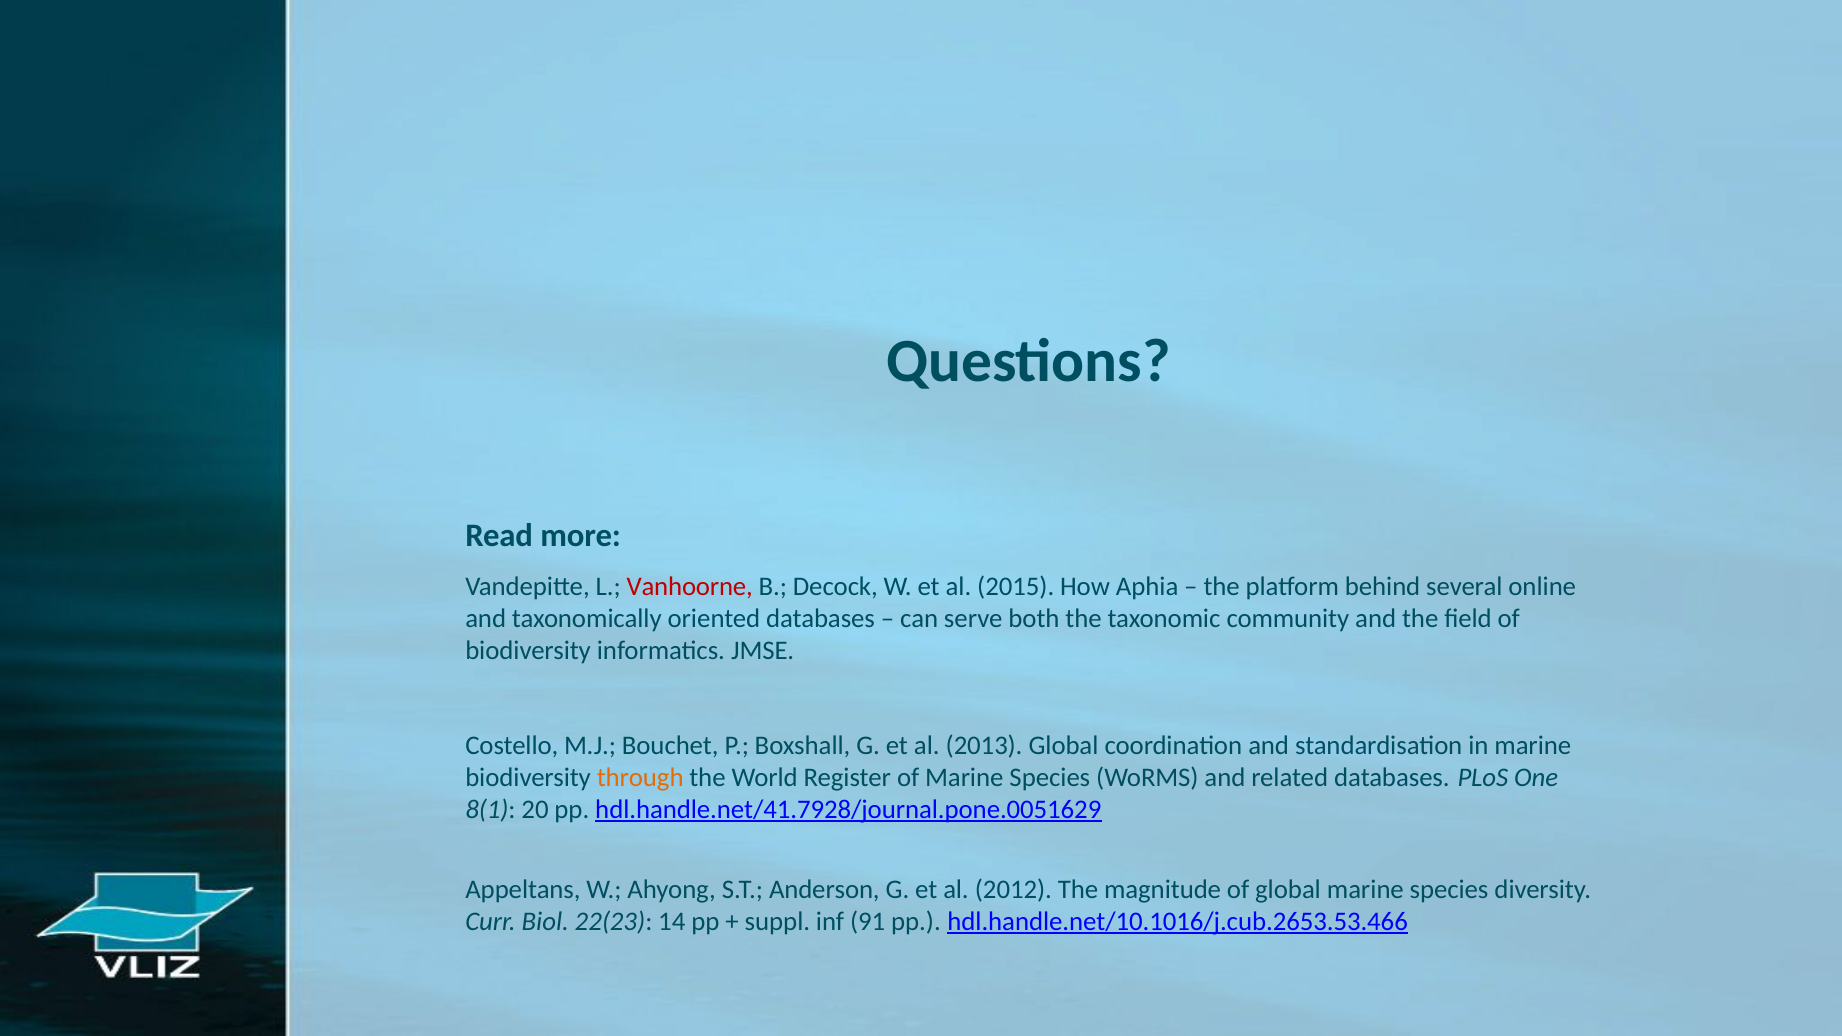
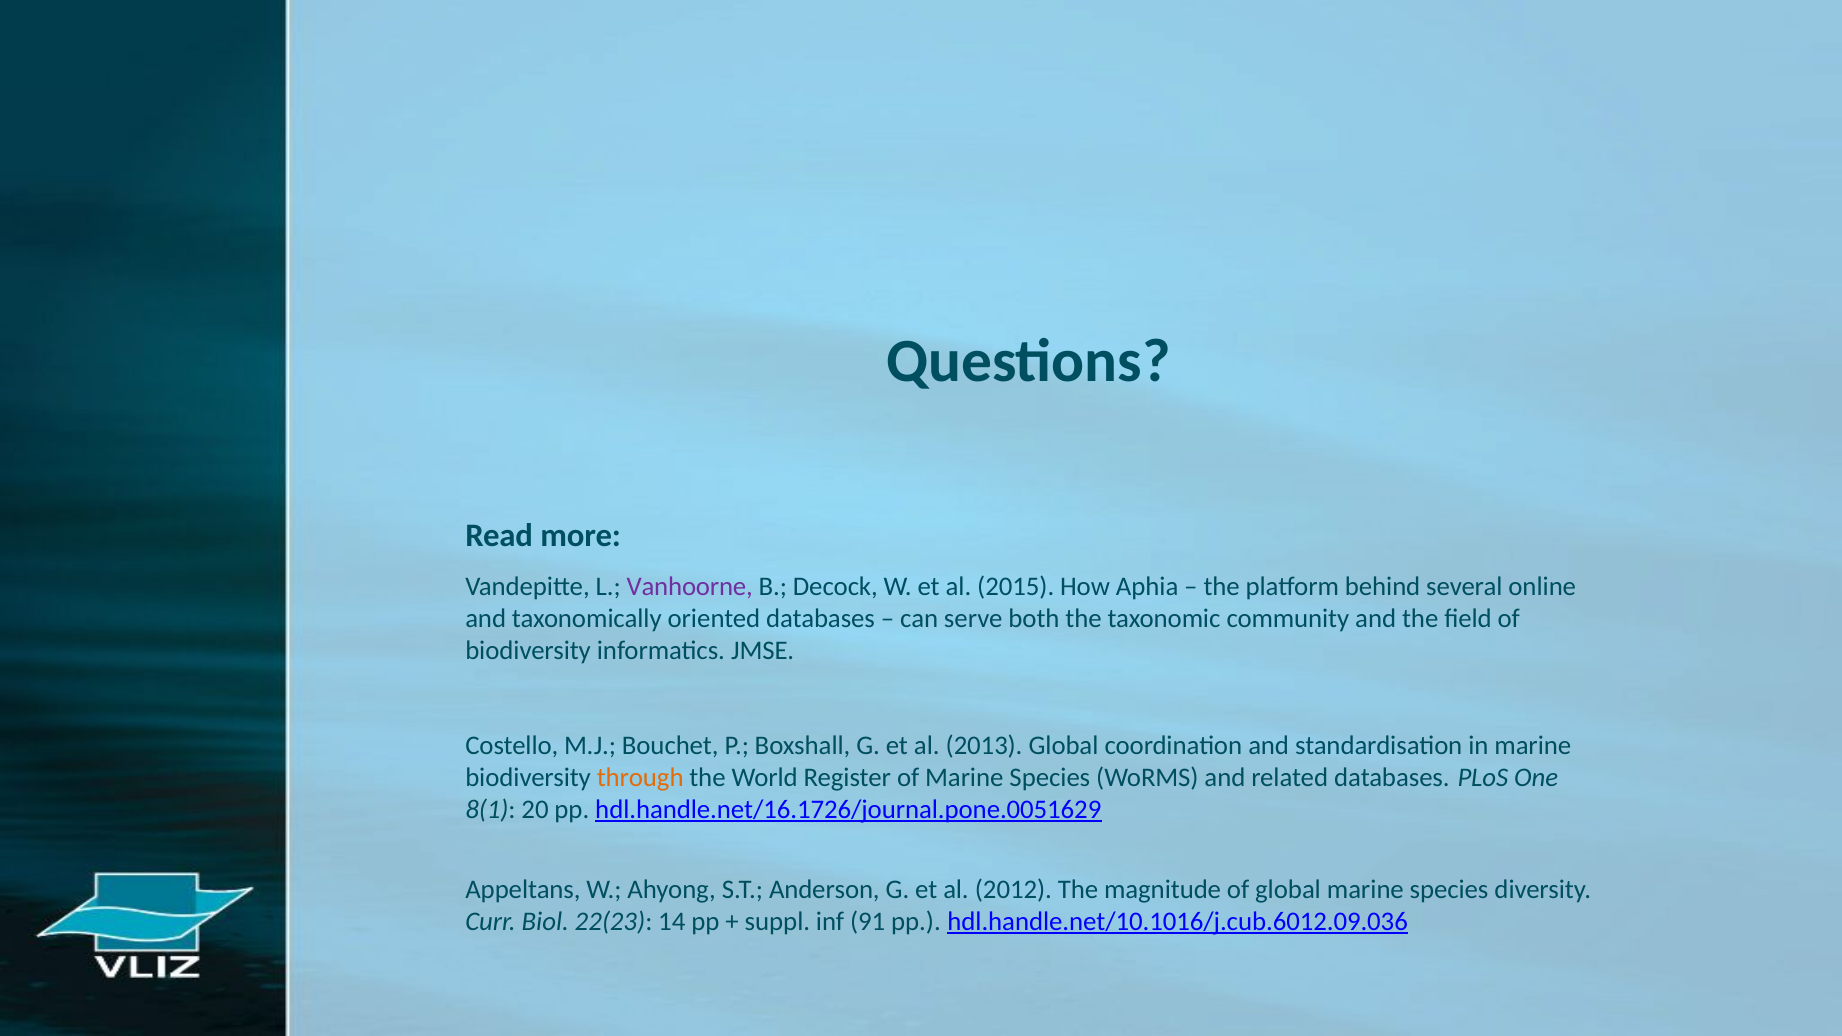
Vanhoorne colour: red -> purple
hdl.handle.net/41.7928/journal.pone.0051629: hdl.handle.net/41.7928/journal.pone.0051629 -> hdl.handle.net/16.1726/journal.pone.0051629
hdl.handle.net/10.1016/j.cub.2653.53.466: hdl.handle.net/10.1016/j.cub.2653.53.466 -> hdl.handle.net/10.1016/j.cub.6012.09.036
